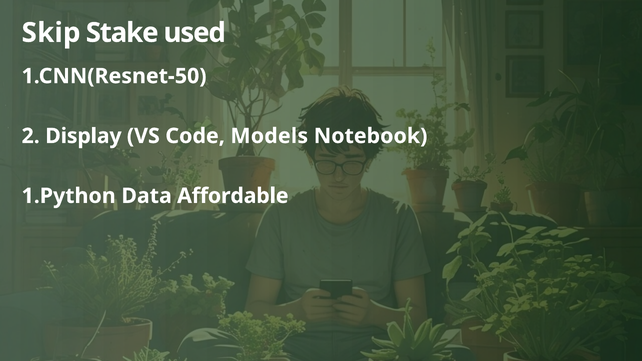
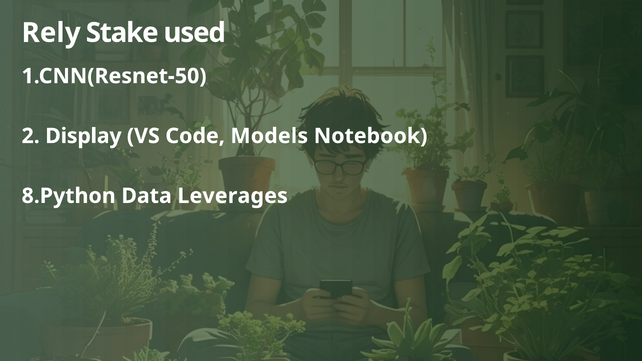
Skip: Skip -> Rely
1.Python: 1.Python -> 8.Python
Affordable: Affordable -> Leverages
